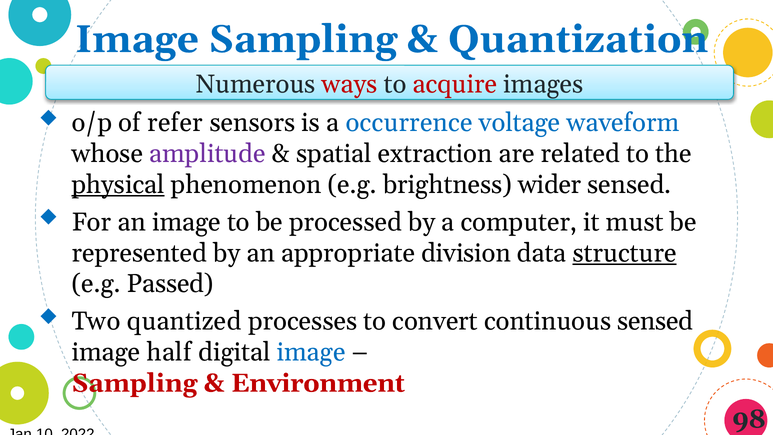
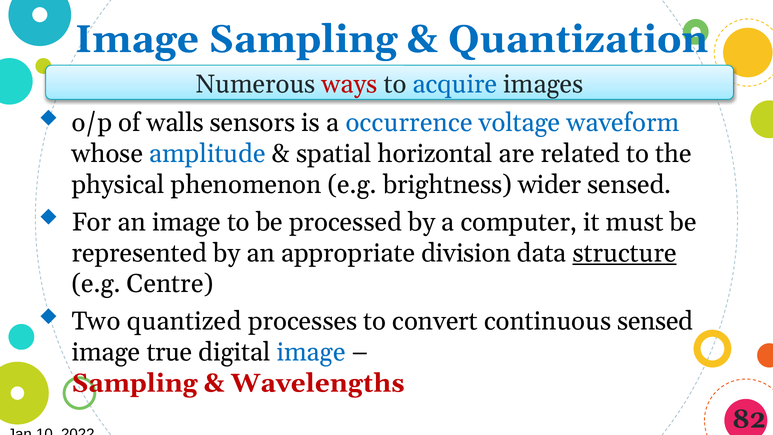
acquire colour: red -> blue
refer: refer -> walls
amplitude colour: purple -> blue
extraction: extraction -> horizontal
physical underline: present -> none
Passed: Passed -> Centre
half: half -> true
Environment: Environment -> Wavelengths
98: 98 -> 82
